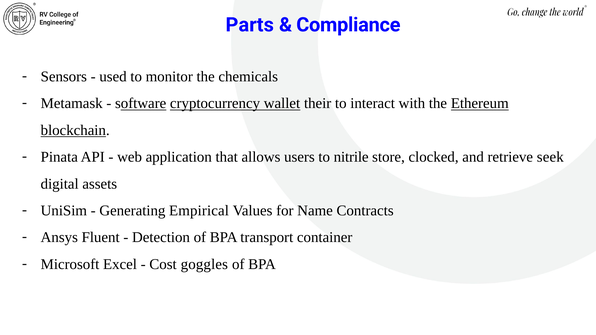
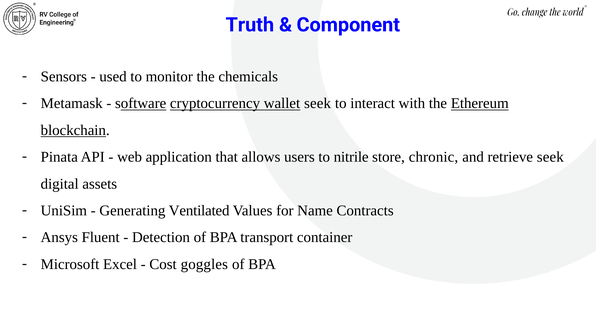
Parts: Parts -> Truth
Compliance: Compliance -> Component
wallet their: their -> seek
clocked: clocked -> chronic
Empirical: Empirical -> Ventilated
